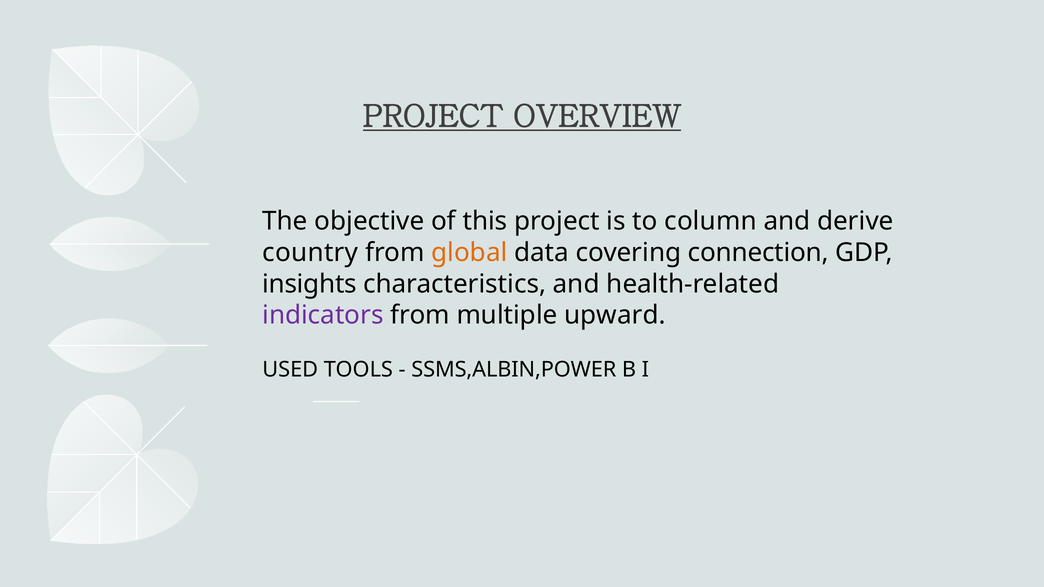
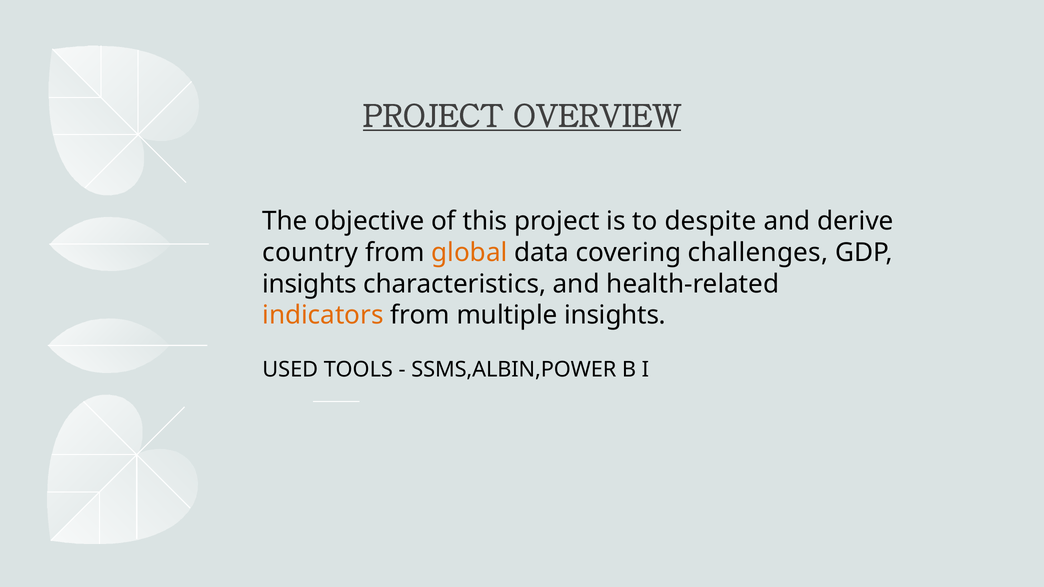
column: column -> despite
connection: connection -> challenges
indicators colour: purple -> orange
multiple upward: upward -> insights
